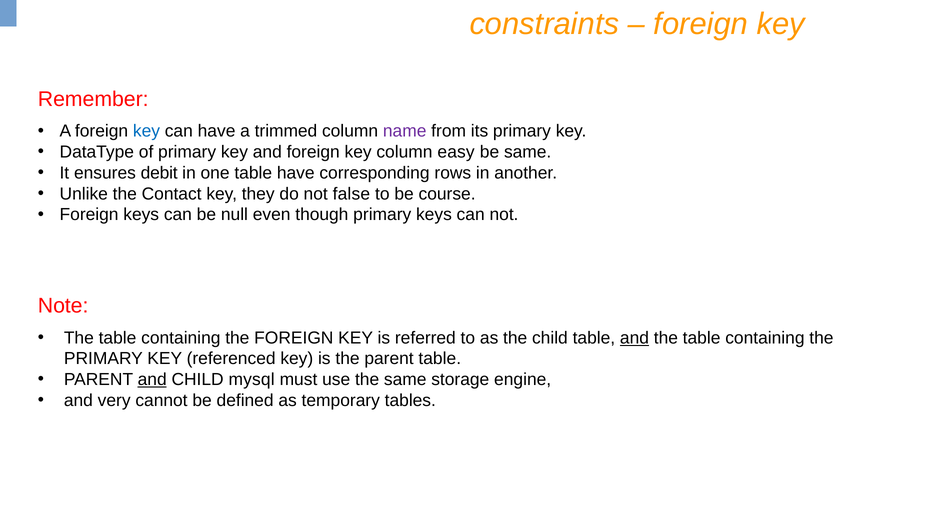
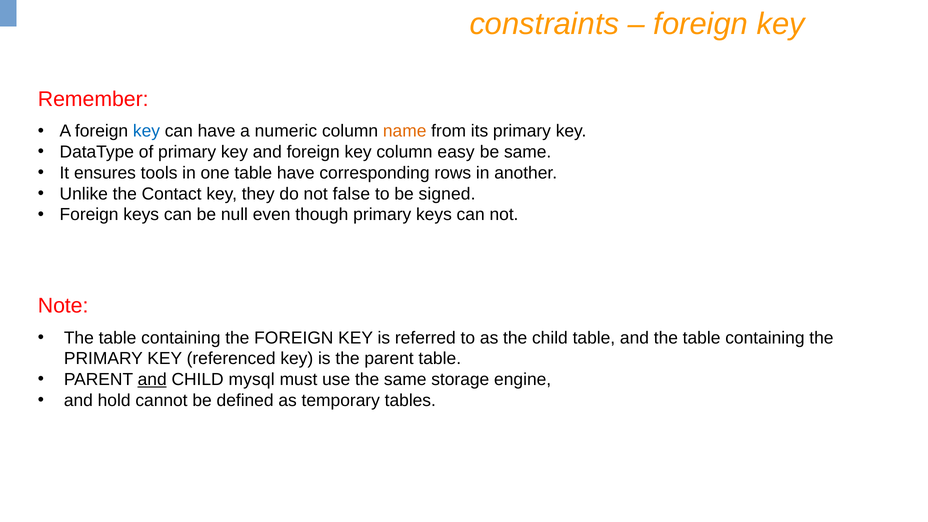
trimmed: trimmed -> numeric
name colour: purple -> orange
debit: debit -> tools
course: course -> signed
and at (634, 338) underline: present -> none
very: very -> hold
